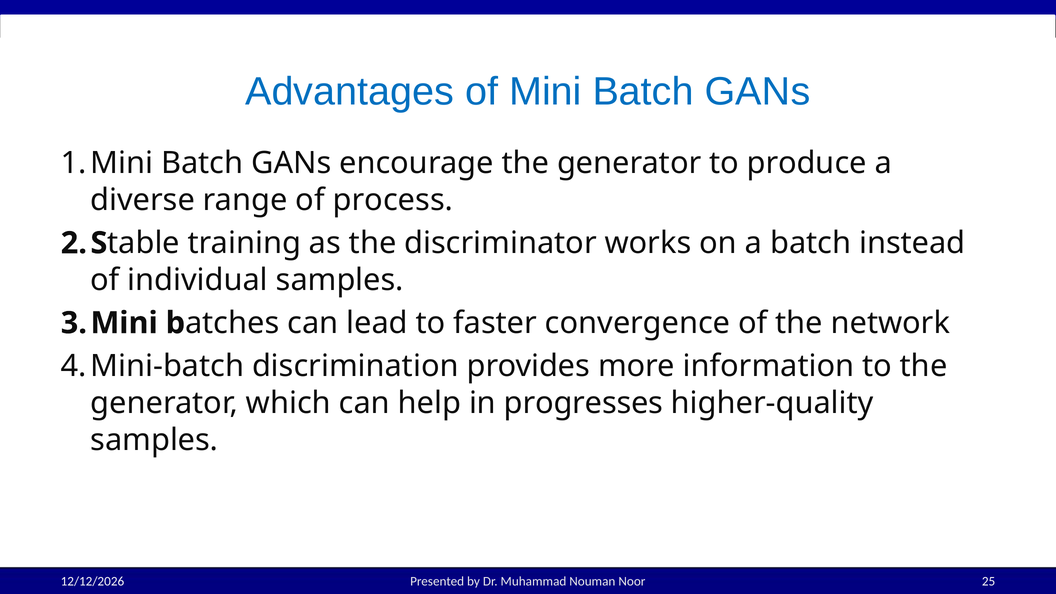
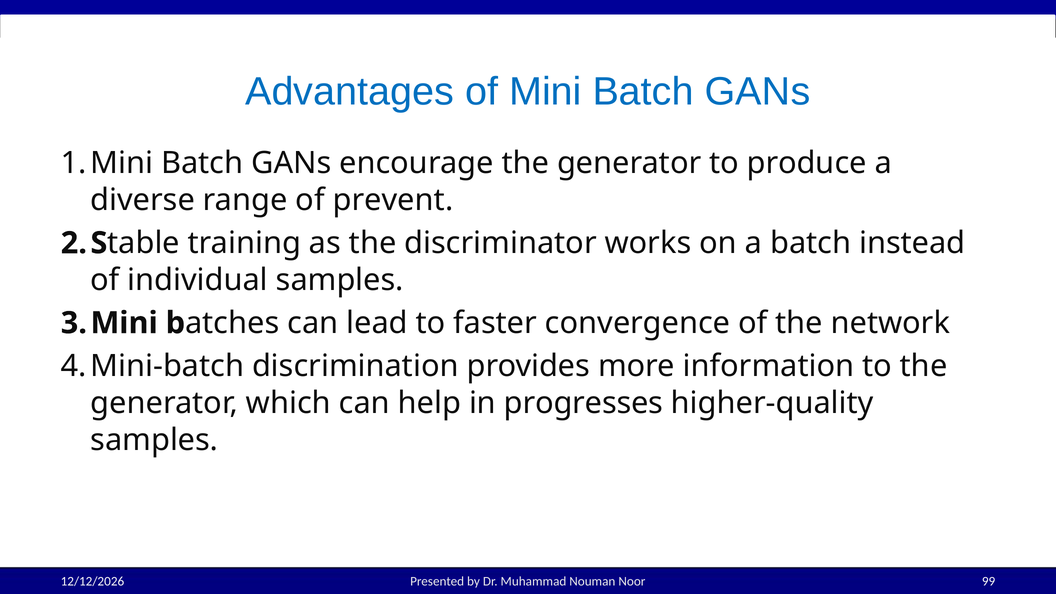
process: process -> prevent
25: 25 -> 99
